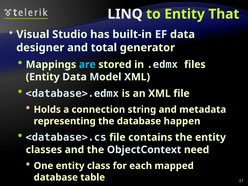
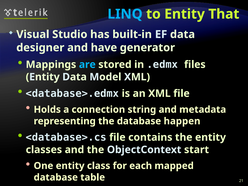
LINQ colour: white -> light blue
total: total -> have
need: need -> start
